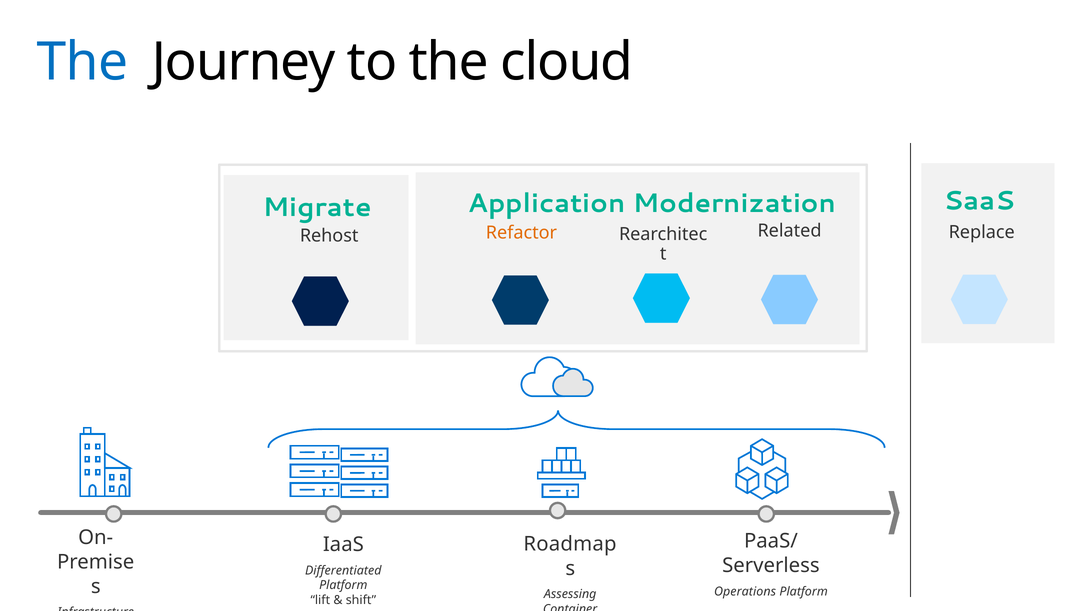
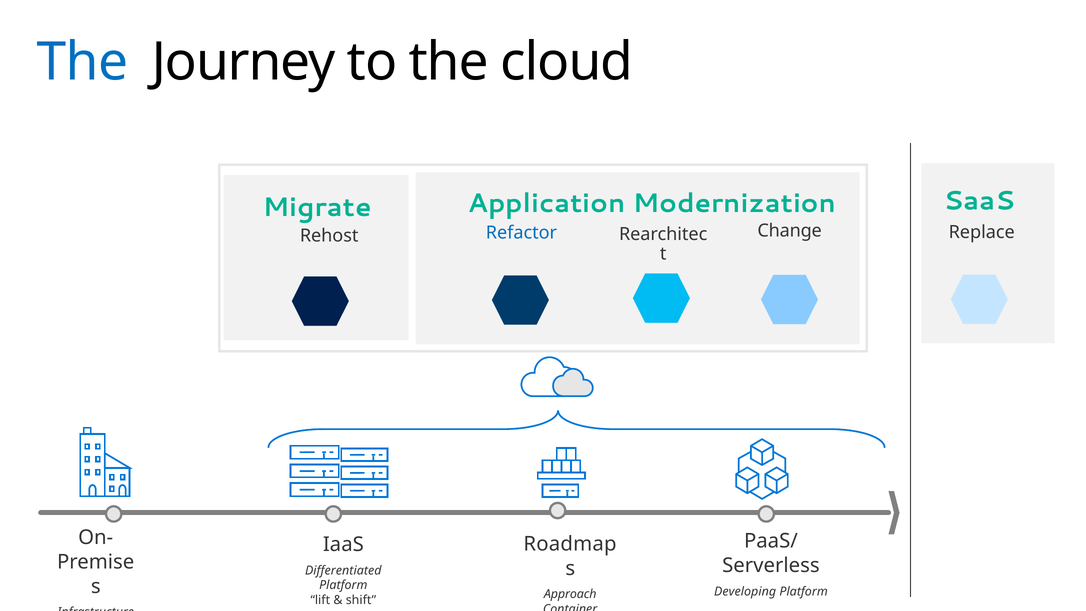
Related: Related -> Change
Refactor colour: orange -> blue
Operations: Operations -> Developing
Assessing: Assessing -> Approach
